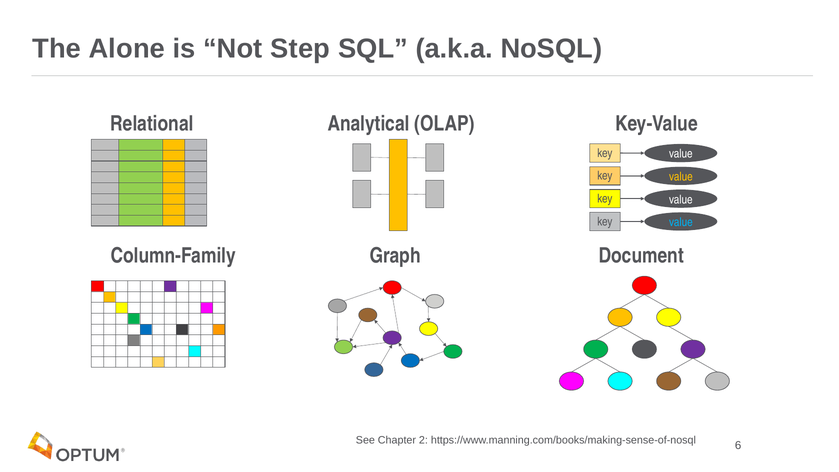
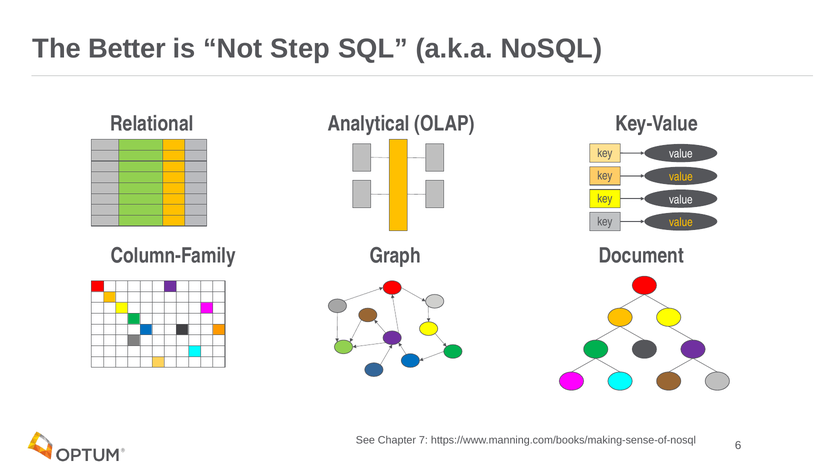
Alone: Alone -> Better
value at (681, 222) colour: light blue -> yellow
2: 2 -> 7
